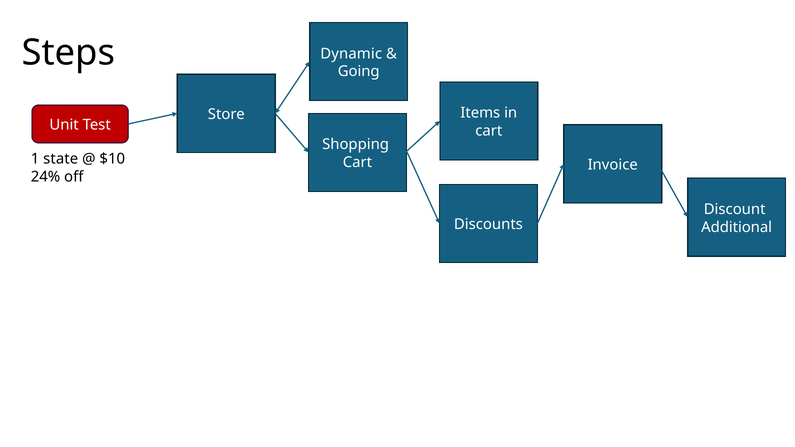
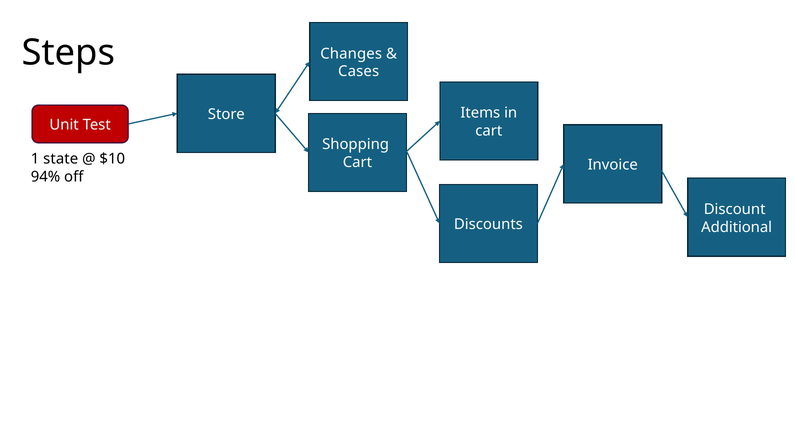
Dynamic: Dynamic -> Changes
Going: Going -> Cases
24%: 24% -> 94%
